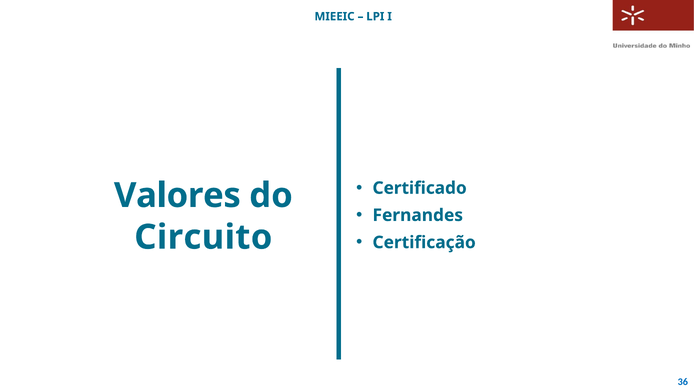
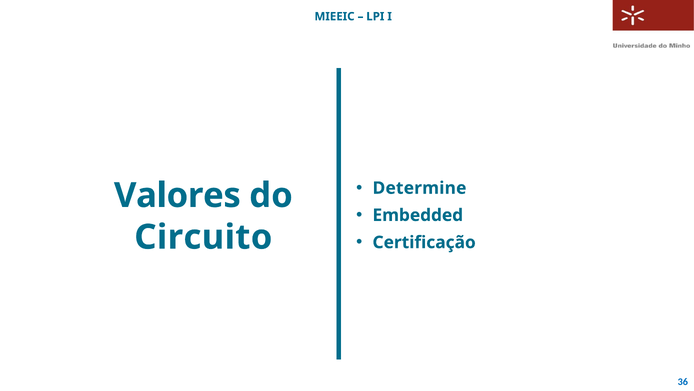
Certificado: Certificado -> Determine
Fernandes: Fernandes -> Embedded
